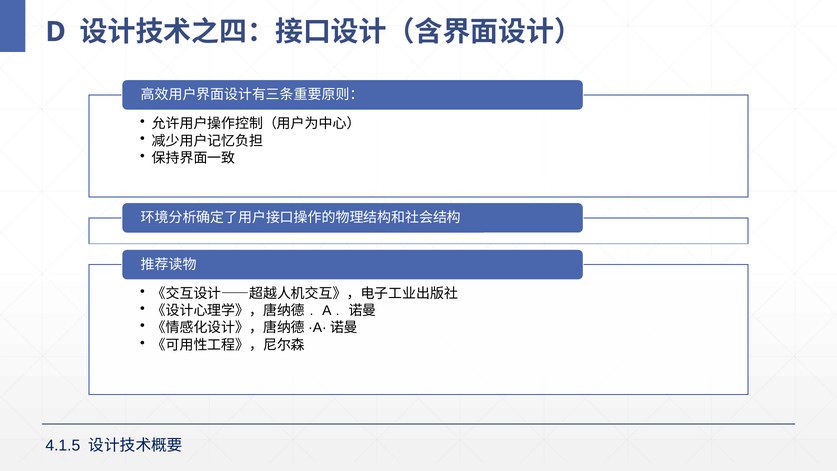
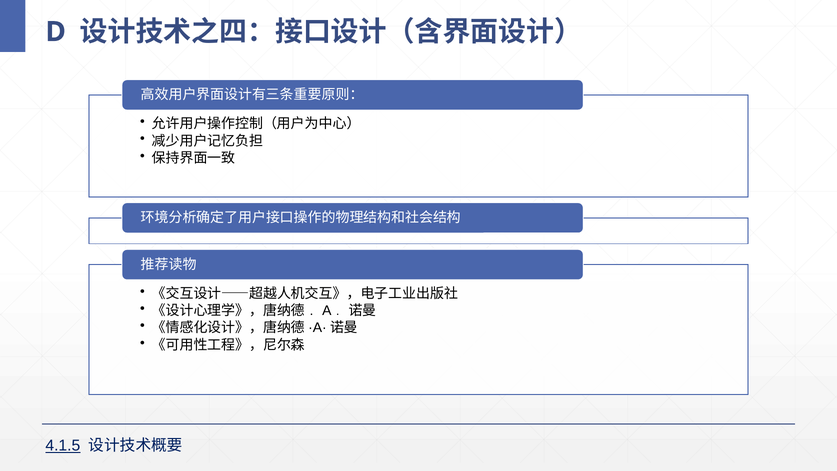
4.1.5 underline: none -> present
